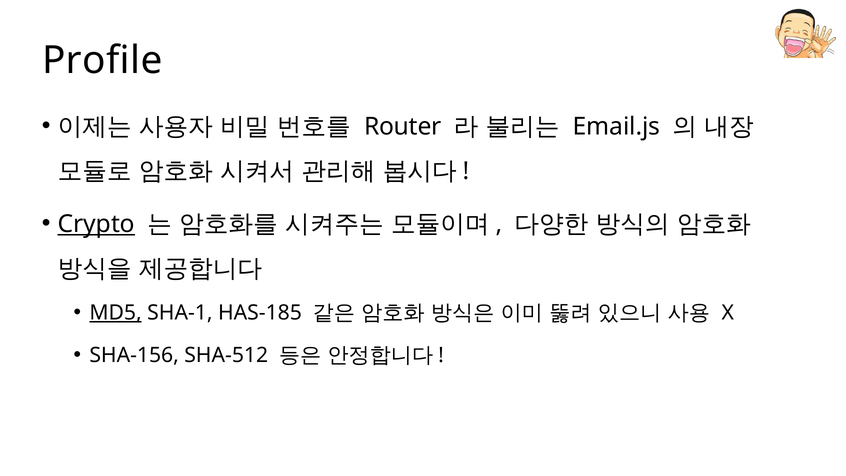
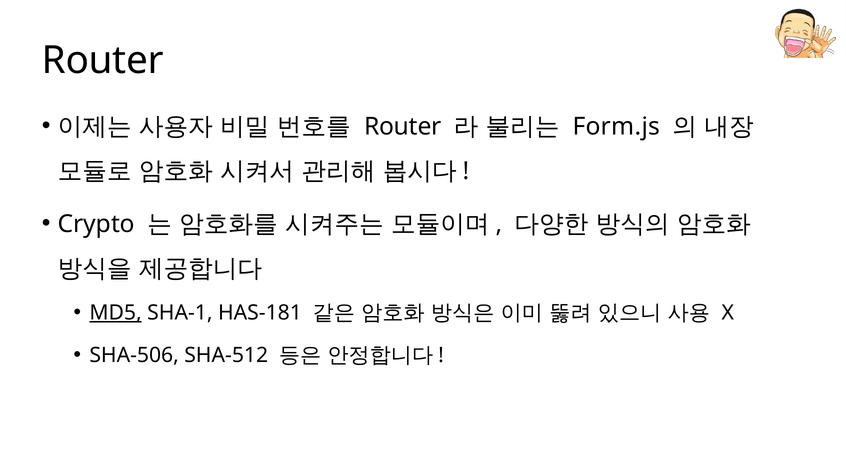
Profile at (102, 61): Profile -> Router
Email.js: Email.js -> Form.js
Crypto underline: present -> none
HAS-185: HAS-185 -> HAS-181
SHA-156: SHA-156 -> SHA-506
